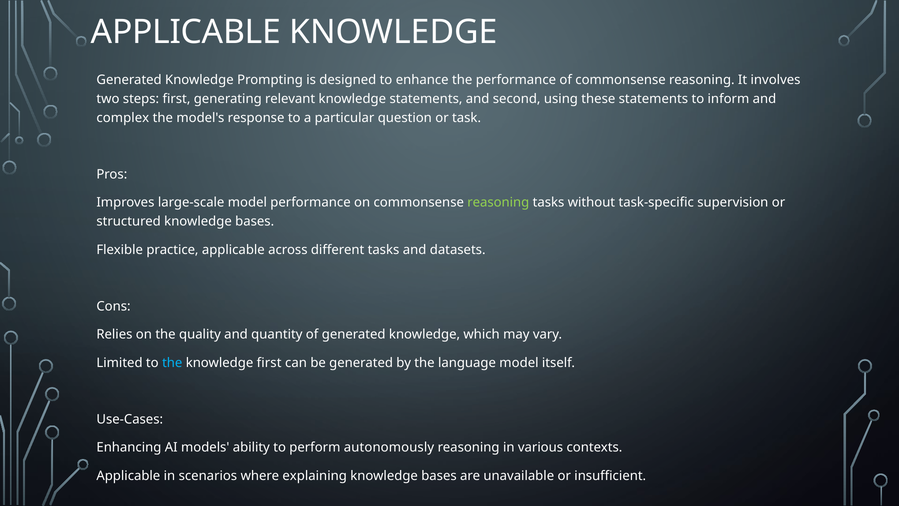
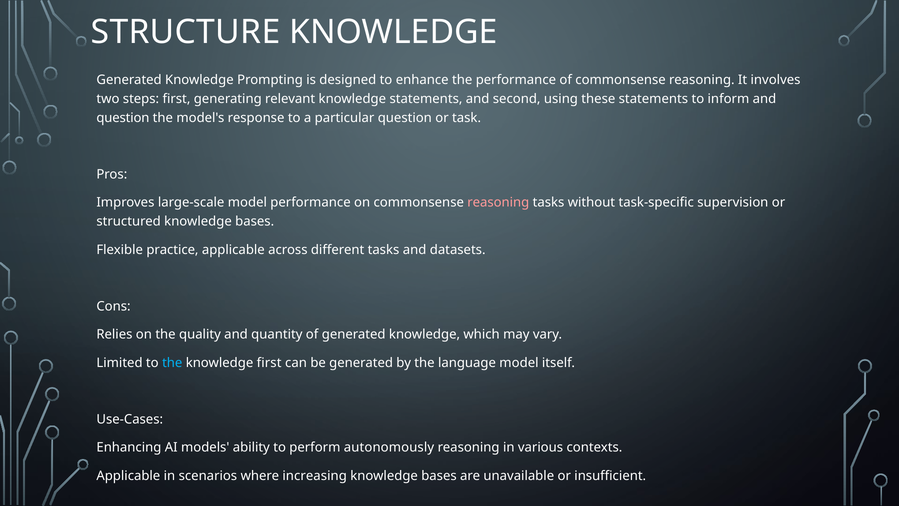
APPLICABLE at (186, 32): APPLICABLE -> STRUCTURE
complex at (123, 118): complex -> question
reasoning at (498, 202) colour: light green -> pink
explaining: explaining -> increasing
